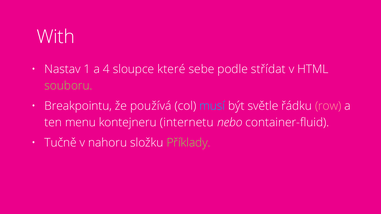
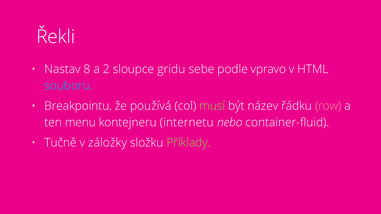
With: With -> Řekli
1: 1 -> 8
4: 4 -> 2
které: které -> gridu
střídat: střídat -> vpravo
souboru colour: light green -> light blue
musí colour: light blue -> light green
světle: světle -> název
nahoru: nahoru -> záložky
